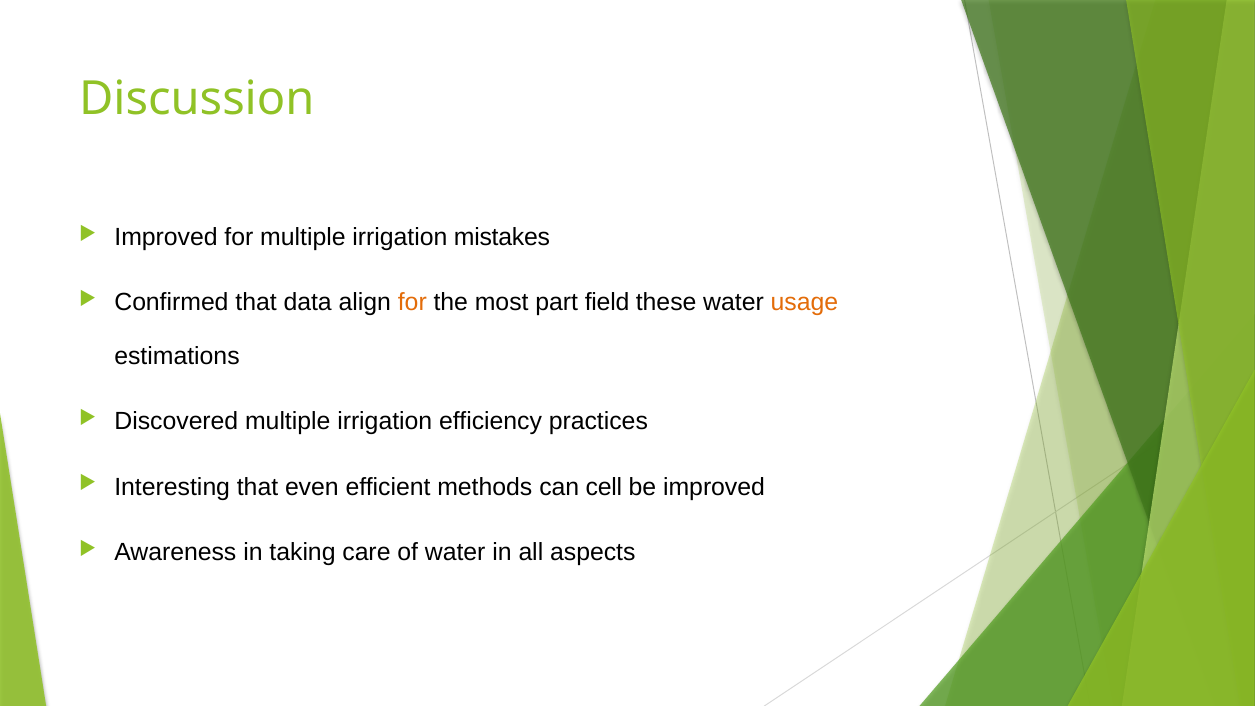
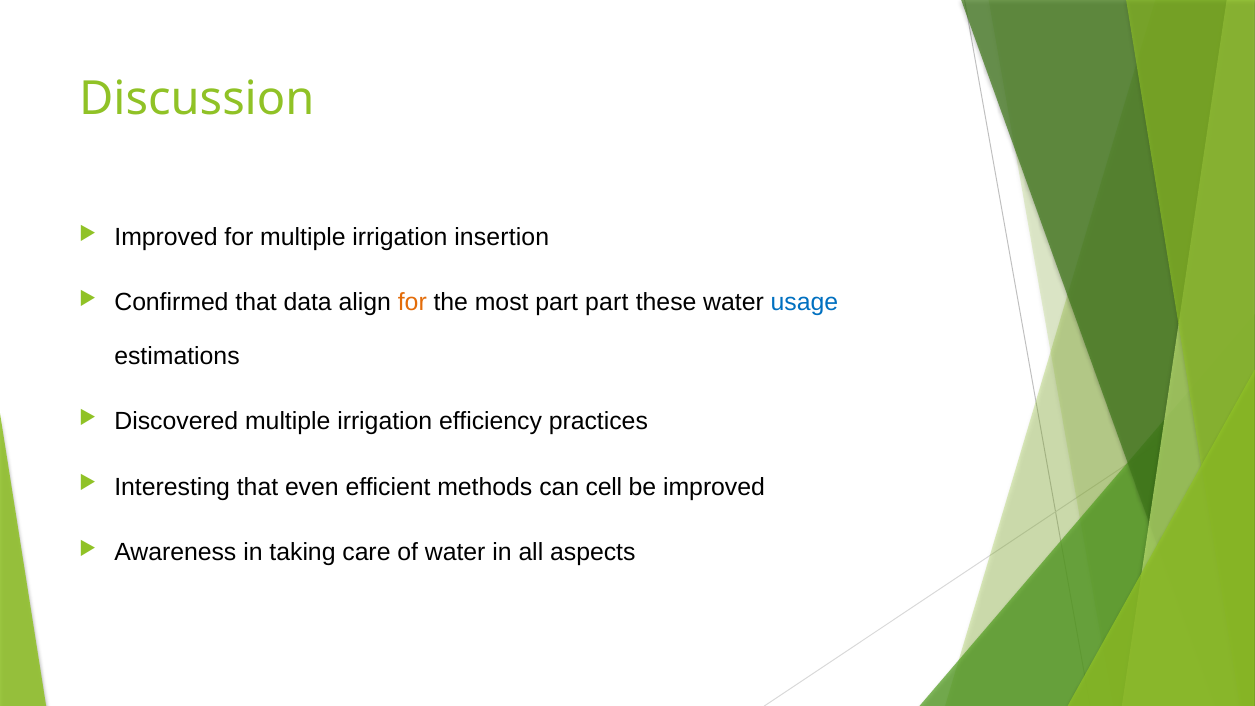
mistakes: mistakes -> insertion
part field: field -> part
usage colour: orange -> blue
